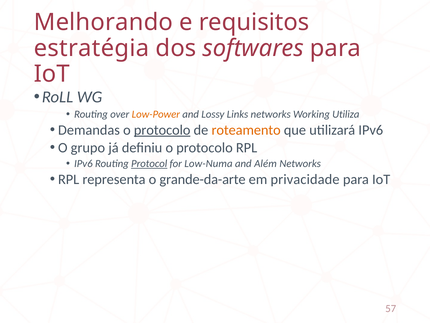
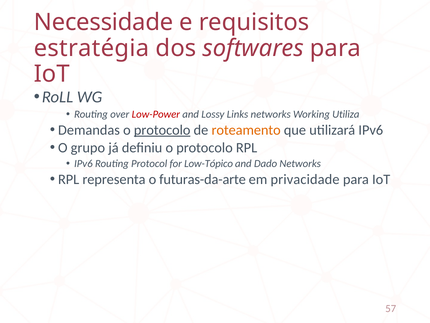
Melhorando: Melhorando -> Necessidade
Low-Power colour: orange -> red
Protocol underline: present -> none
Low-Numa: Low-Numa -> Low-Tópico
Além: Além -> Dado
grande-da-arte: grande-da-arte -> futuras-da-arte
